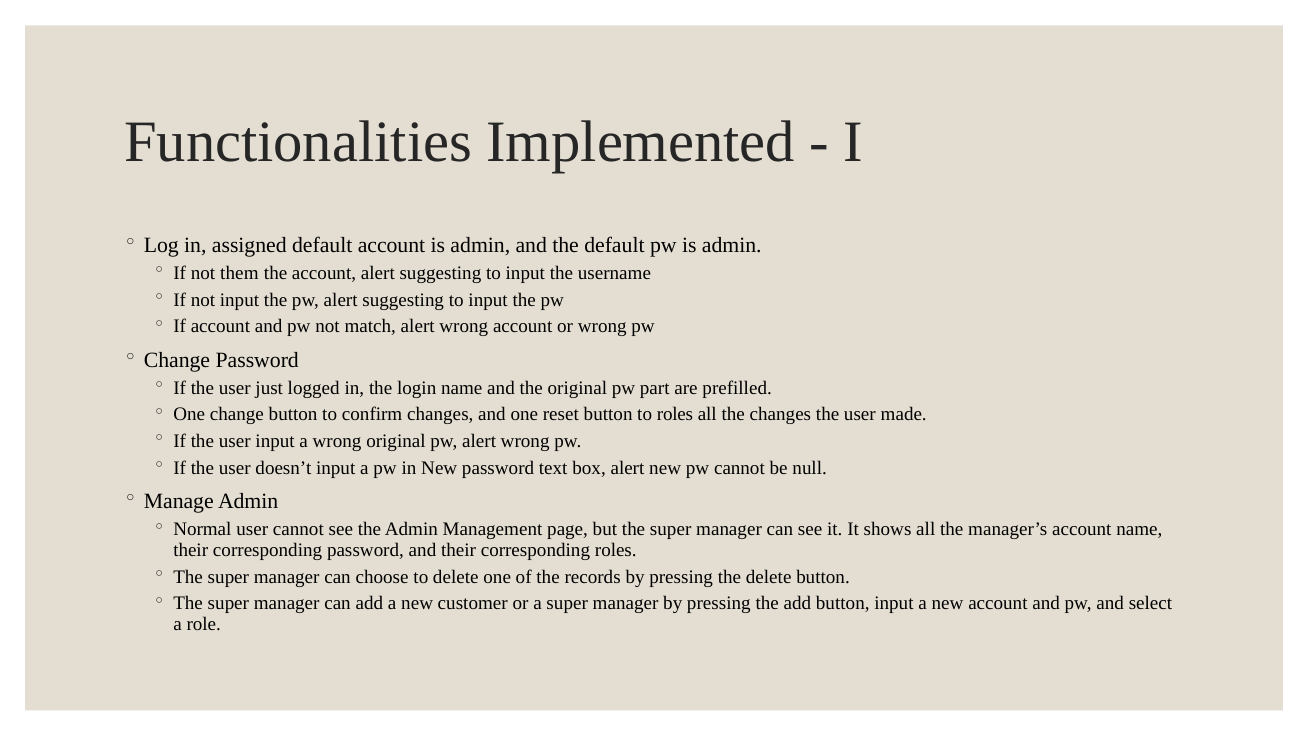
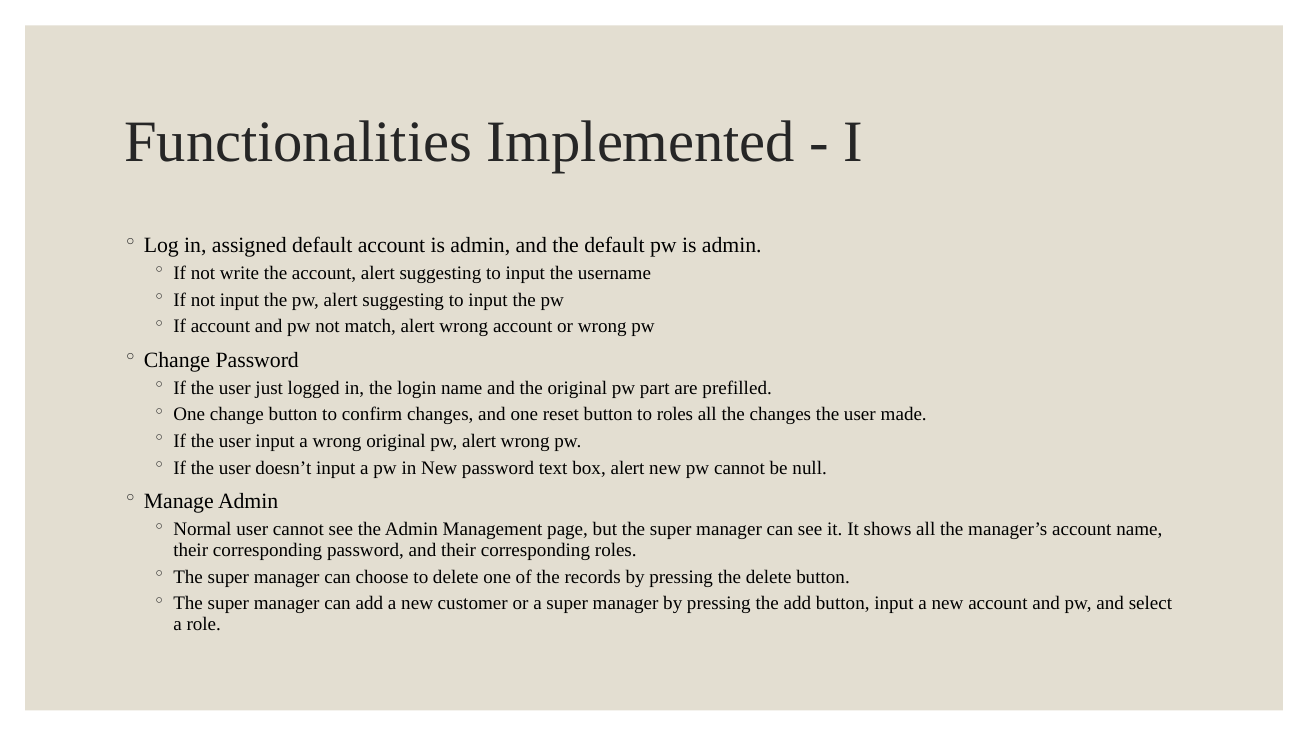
them: them -> write
